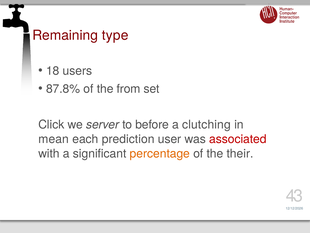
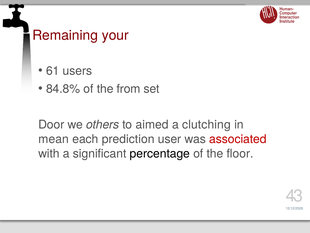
type: type -> your
18: 18 -> 61
87.8%: 87.8% -> 84.8%
Click: Click -> Door
server: server -> others
before: before -> aimed
percentage colour: orange -> black
their: their -> floor
